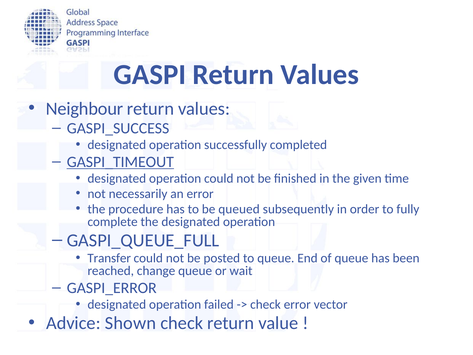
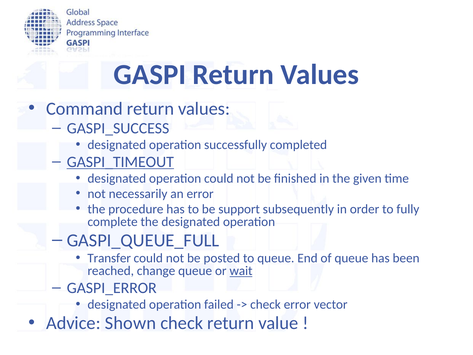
Neighbour: Neighbour -> Command
queued: queued -> support
wait underline: none -> present
